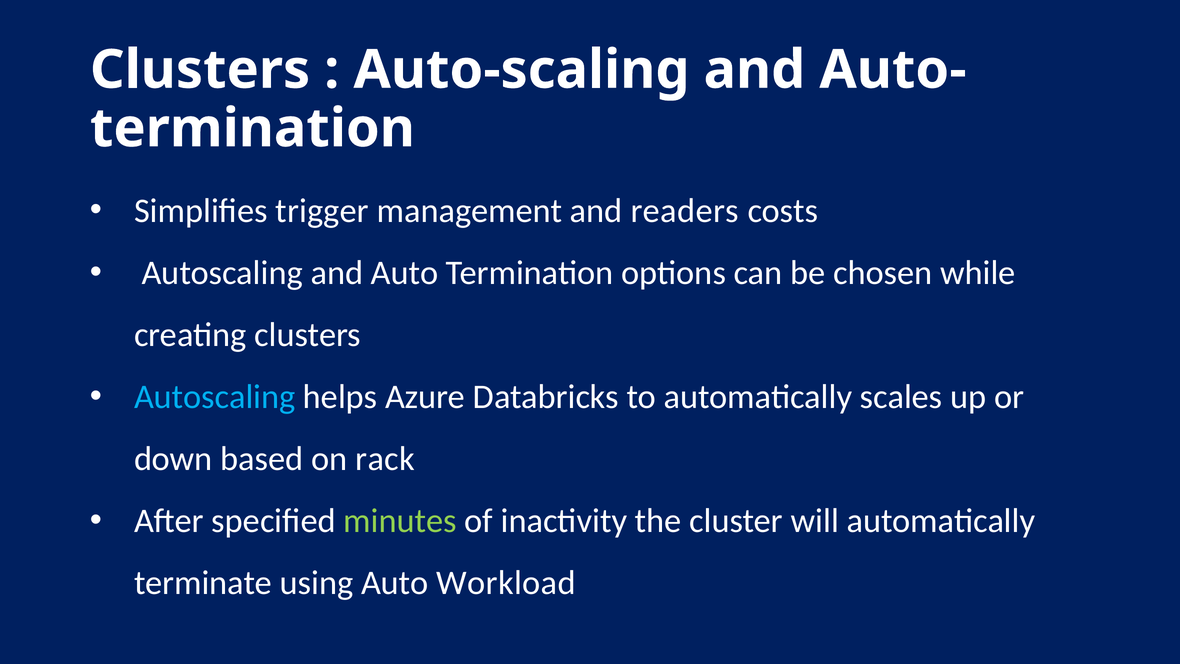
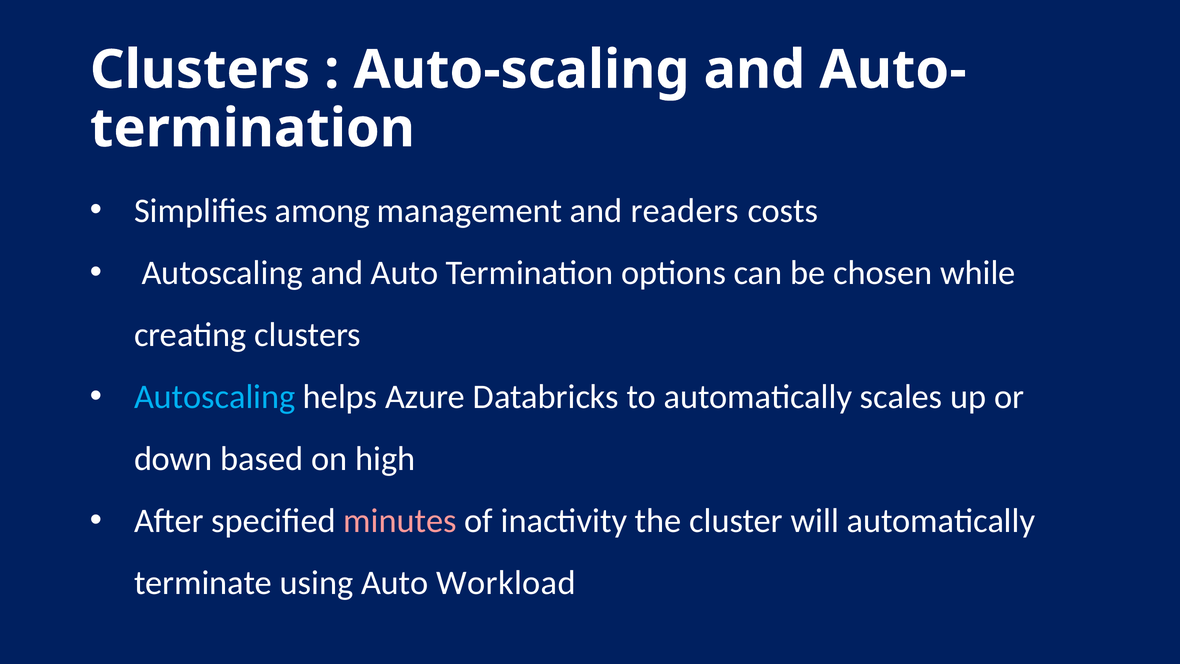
trigger: trigger -> among
rack: rack -> high
minutes colour: light green -> pink
